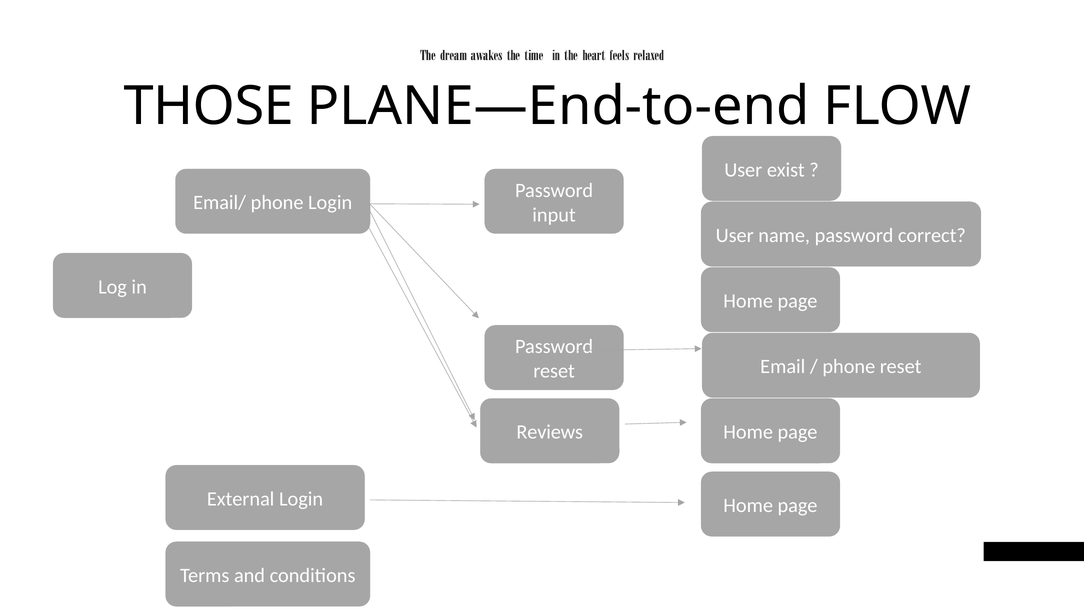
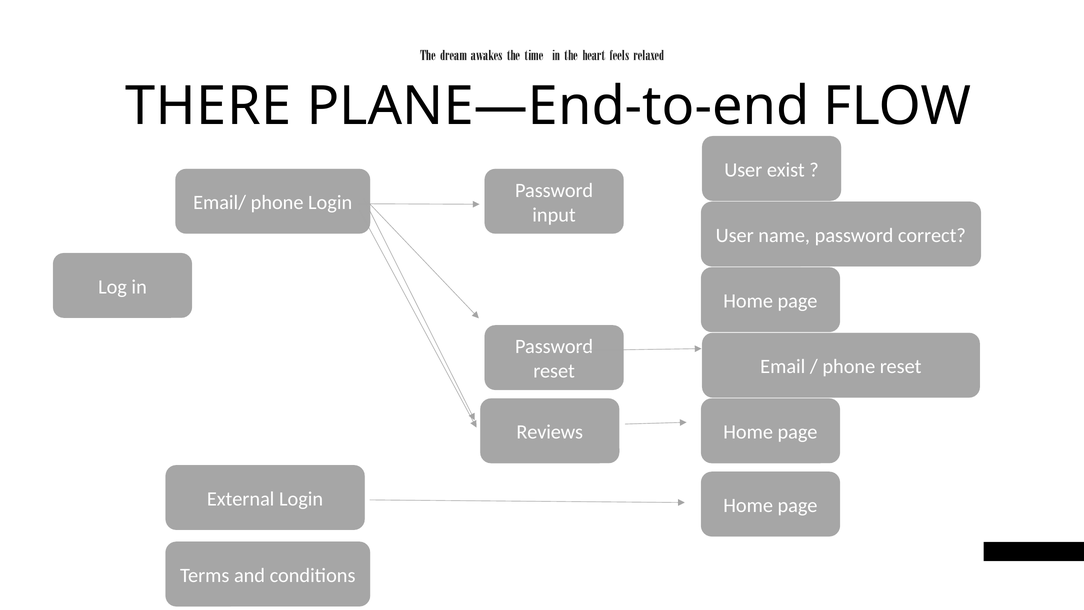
THOSE: THOSE -> THERE
